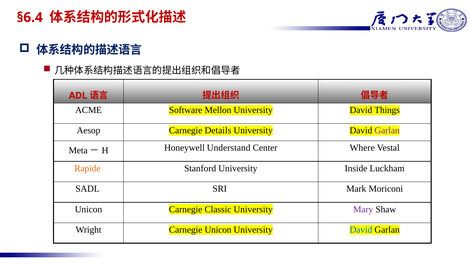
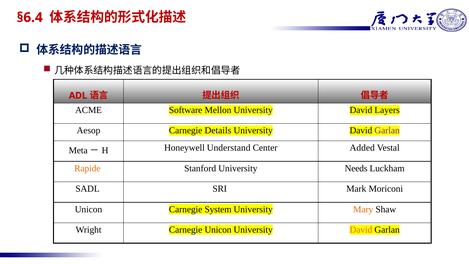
Things: Things -> Layers
Where: Where -> Added
Inside: Inside -> Needs
Classic: Classic -> System
Mary colour: purple -> orange
David at (361, 230) colour: blue -> orange
